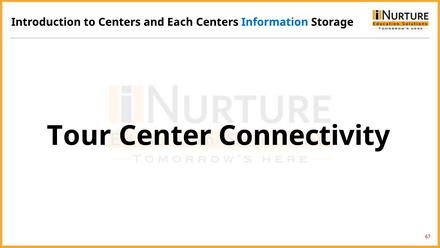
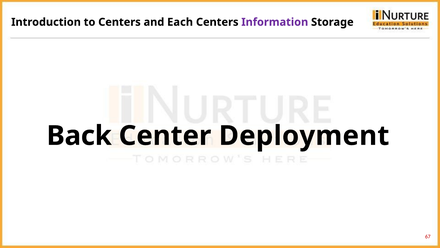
Information colour: blue -> purple
Tour: Tour -> Back
Connectivity: Connectivity -> Deployment
